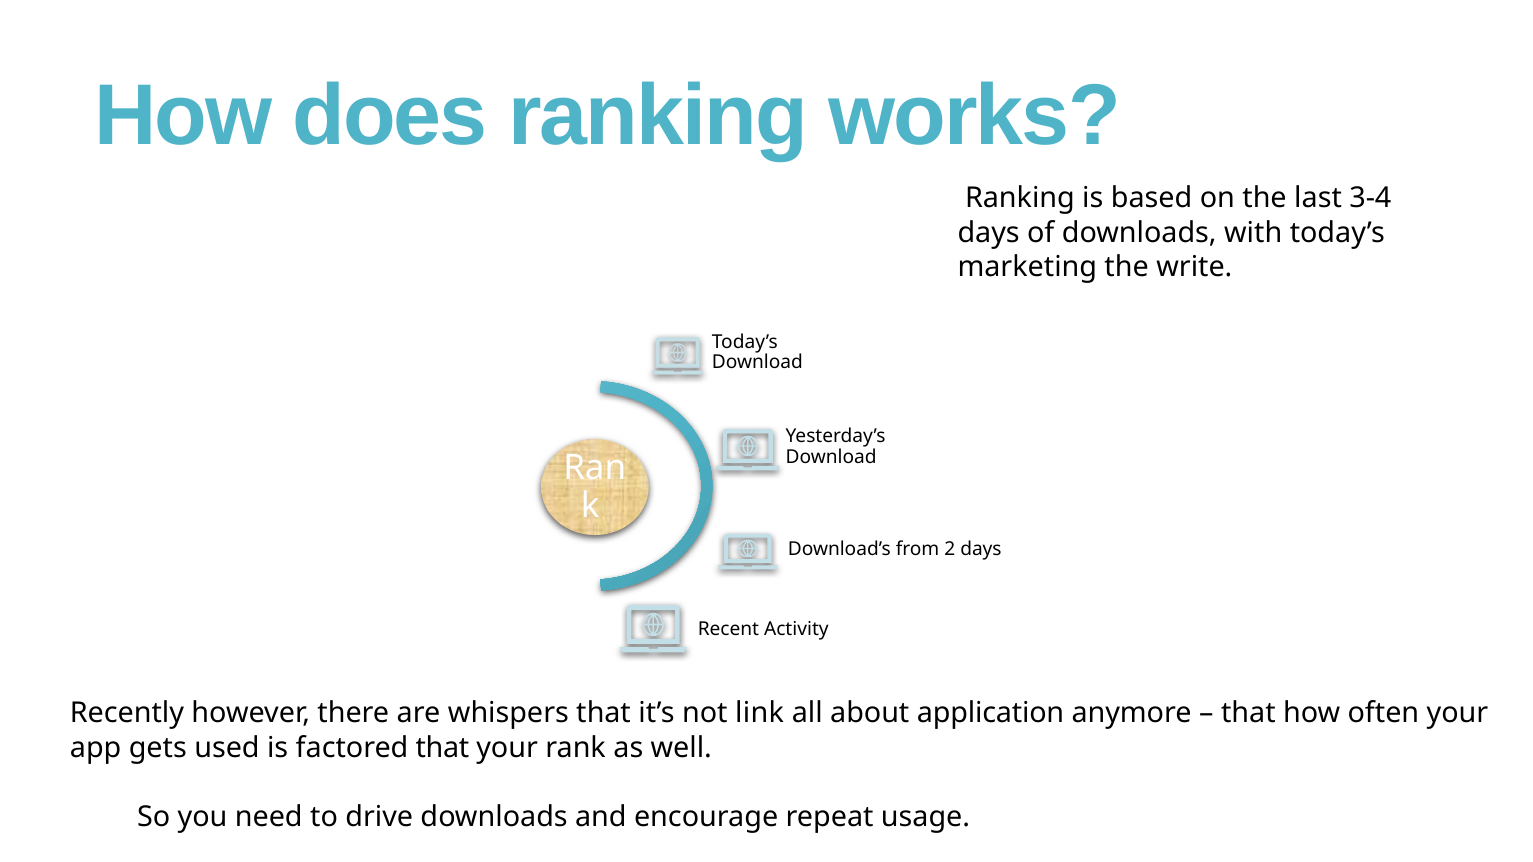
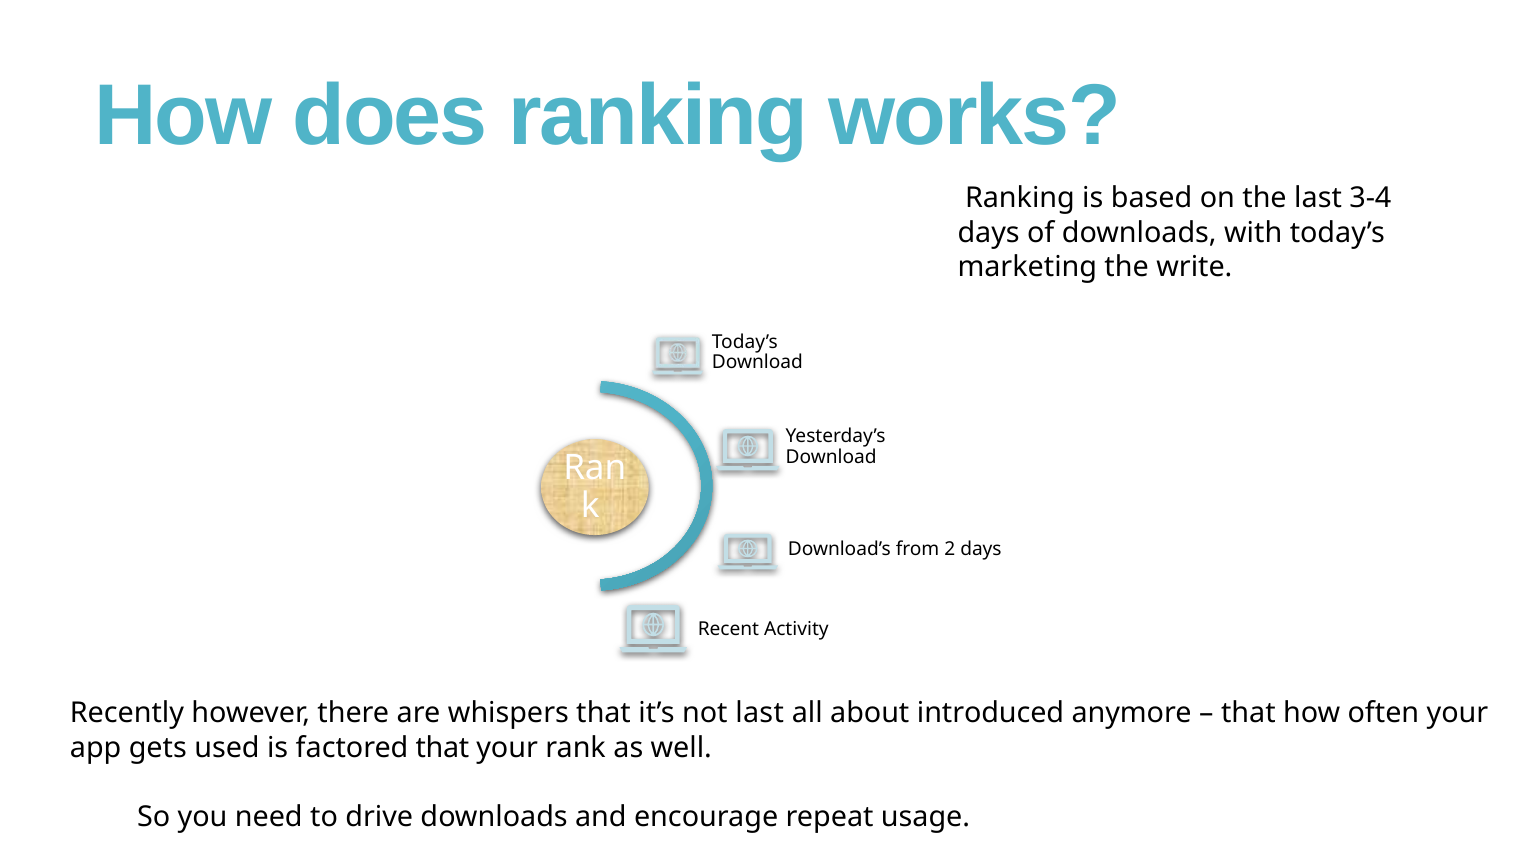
not link: link -> last
application: application -> introduced
